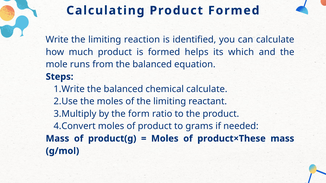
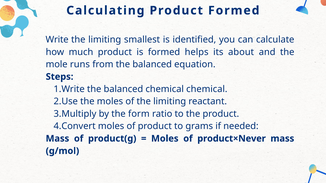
reaction: reaction -> smallest
which: which -> about
chemical calculate: calculate -> chemical
product×These: product×These -> product×Never
